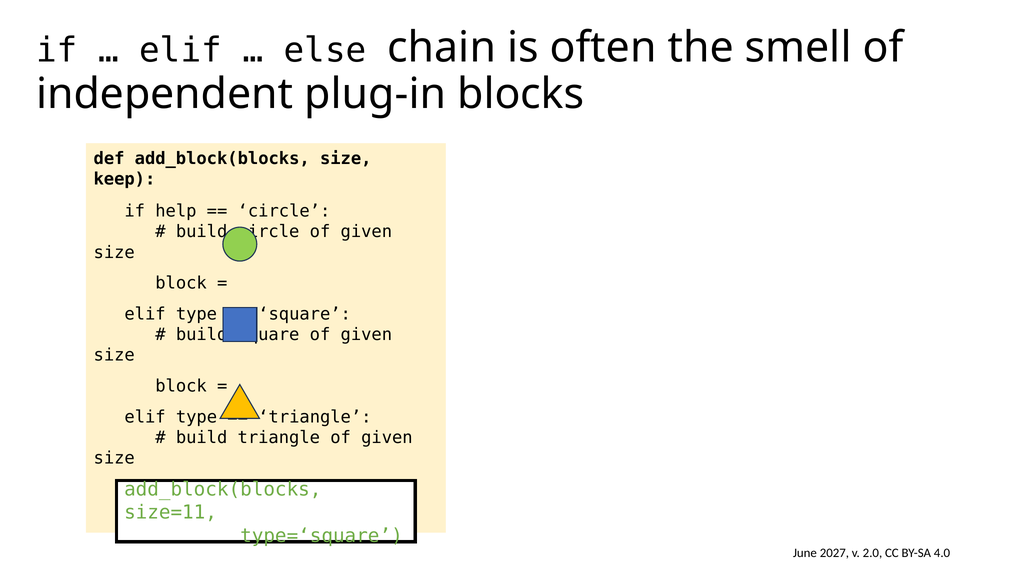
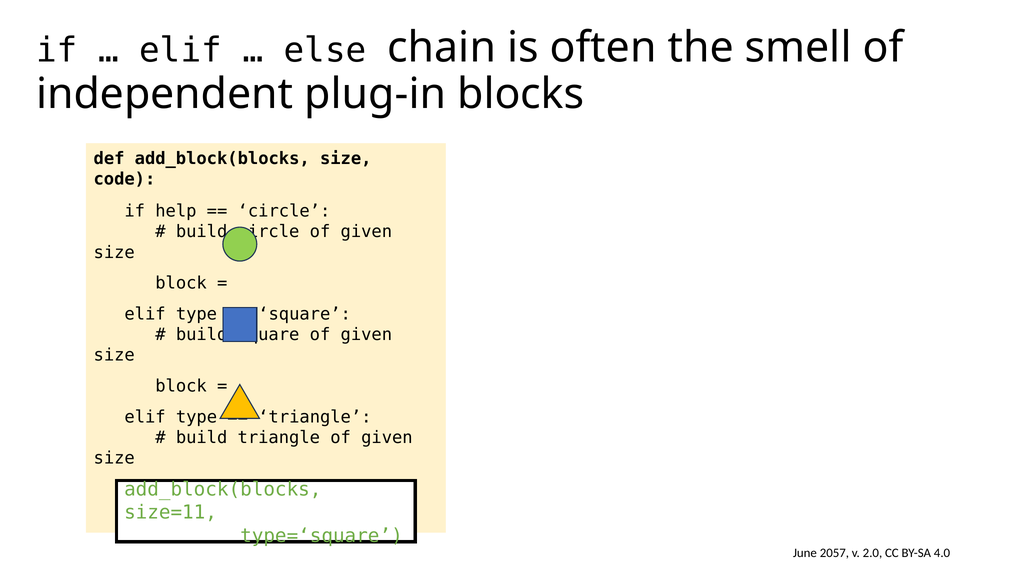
keep: keep -> code
2027: 2027 -> 2057
